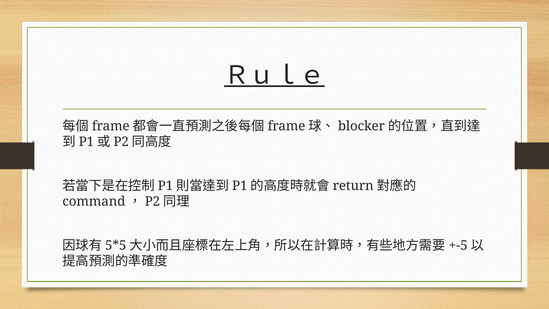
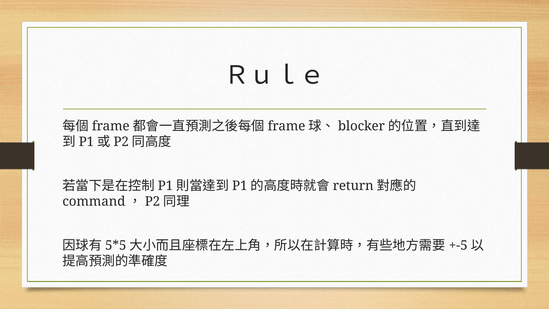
Ｒｕｌｅ underline: present -> none
